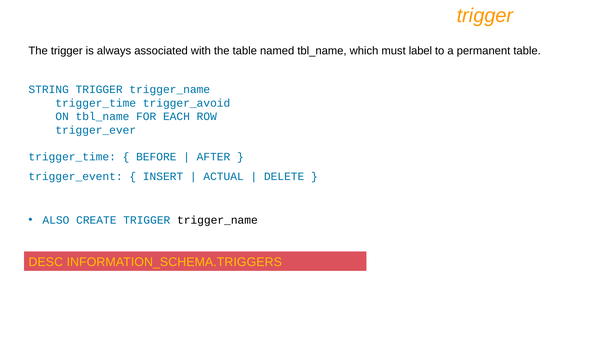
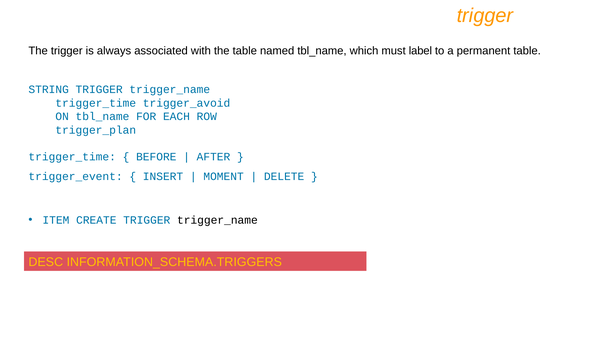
trigger_ever: trigger_ever -> trigger_plan
ACTUAL: ACTUAL -> MOMENT
ALSO: ALSO -> ITEM
